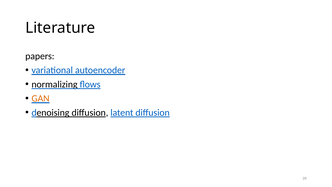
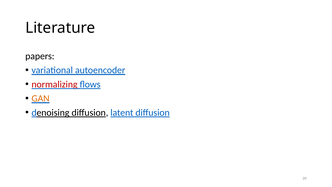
normalizing colour: black -> red
